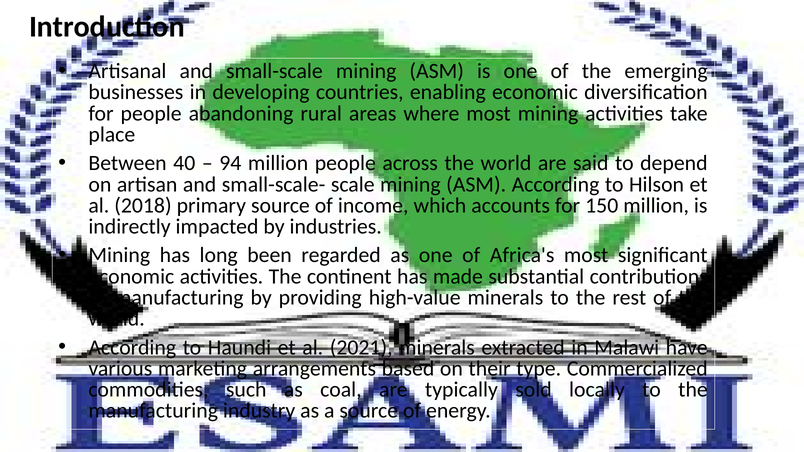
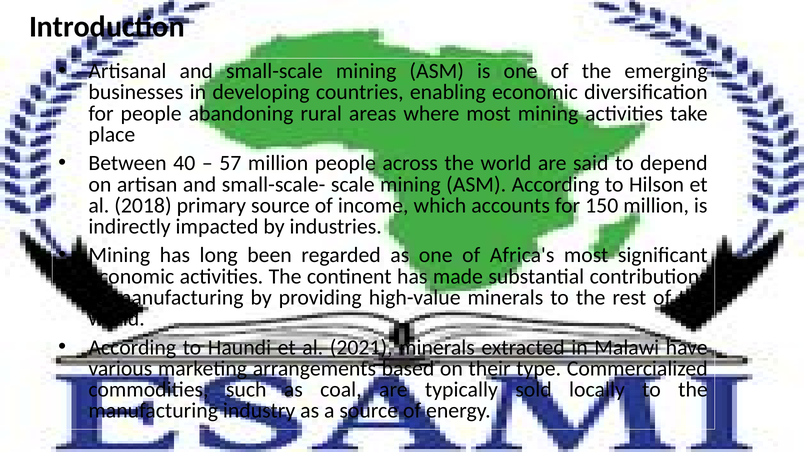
94: 94 -> 57
